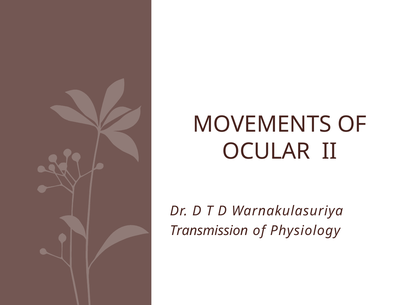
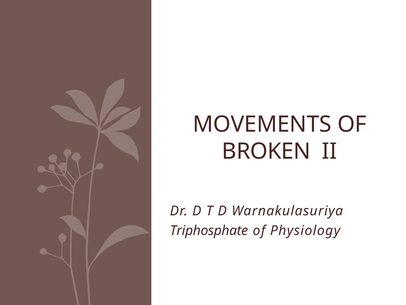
OCULAR: OCULAR -> BROKEN
Transmission: Transmission -> Triphosphate
